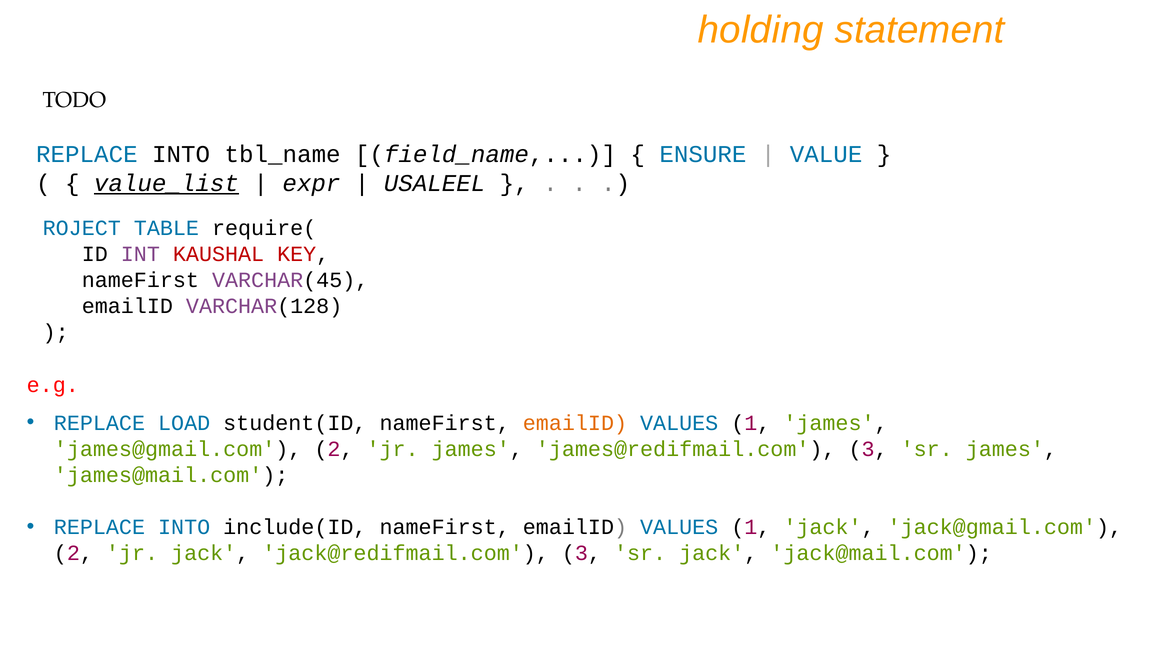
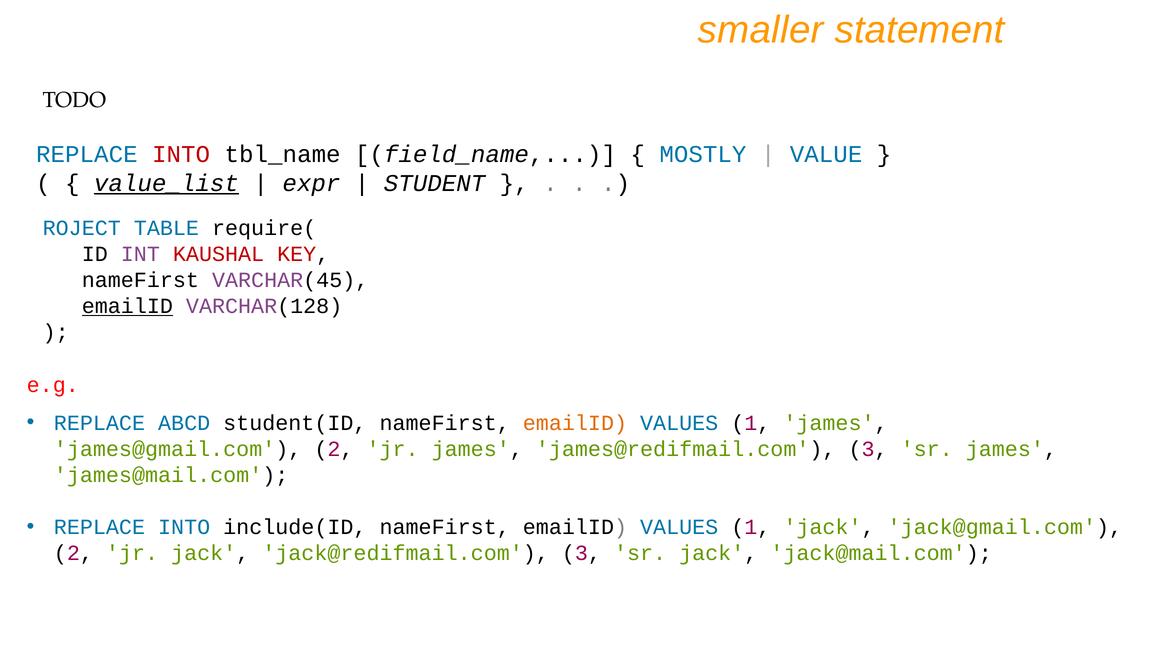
holding: holding -> smaller
INTO at (181, 155) colour: black -> red
ENSURE: ENSURE -> MOSTLY
USALEEL: USALEEL -> STUDENT
emailID at (127, 306) underline: none -> present
LOAD: LOAD -> ABCD
